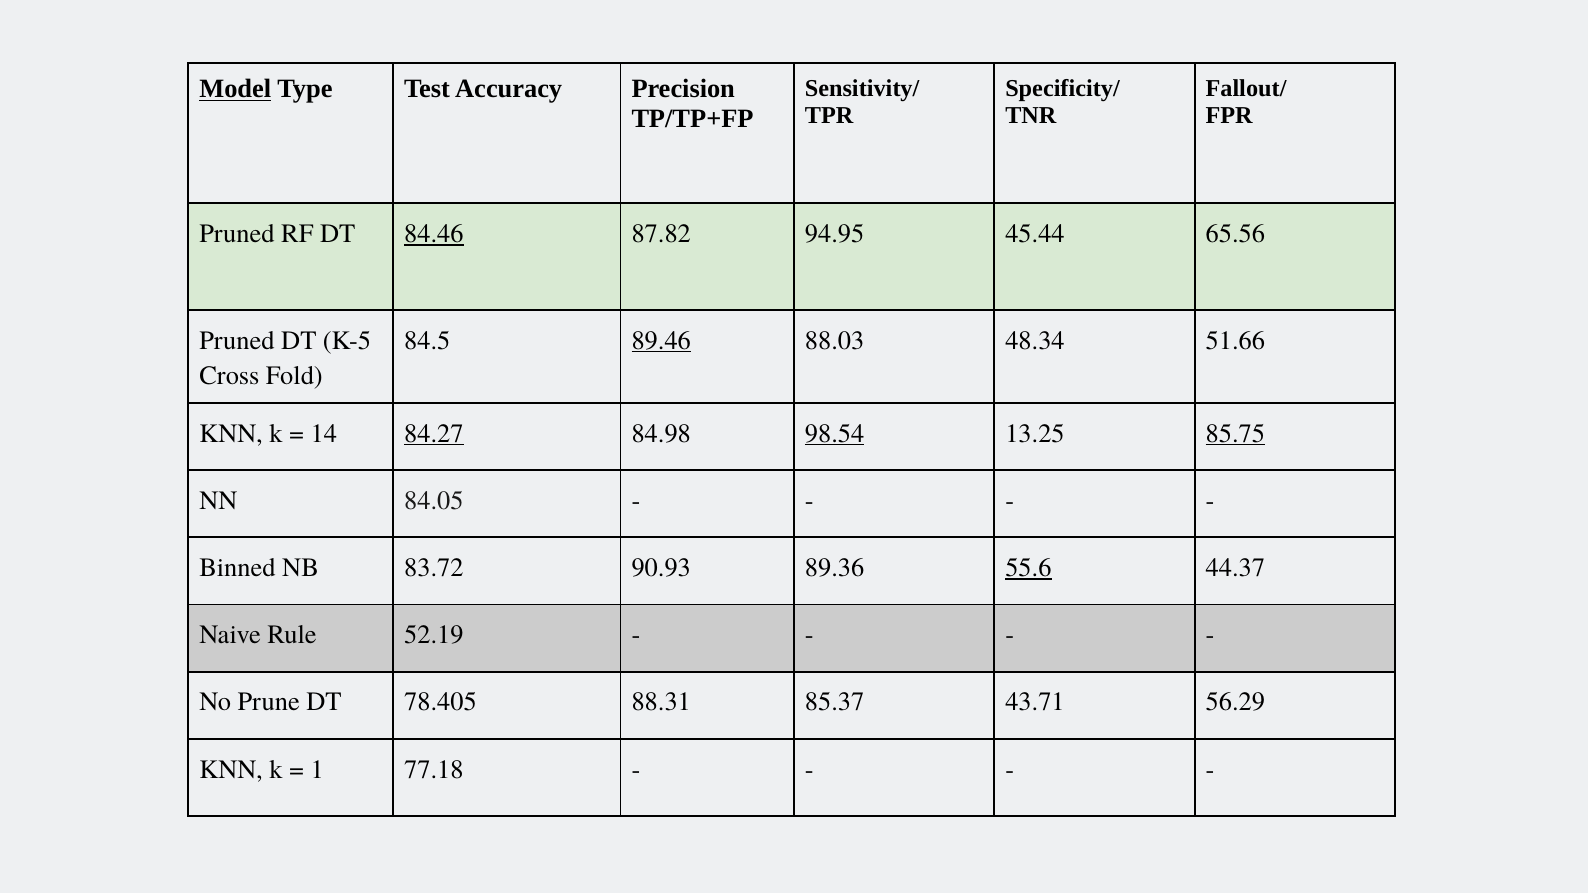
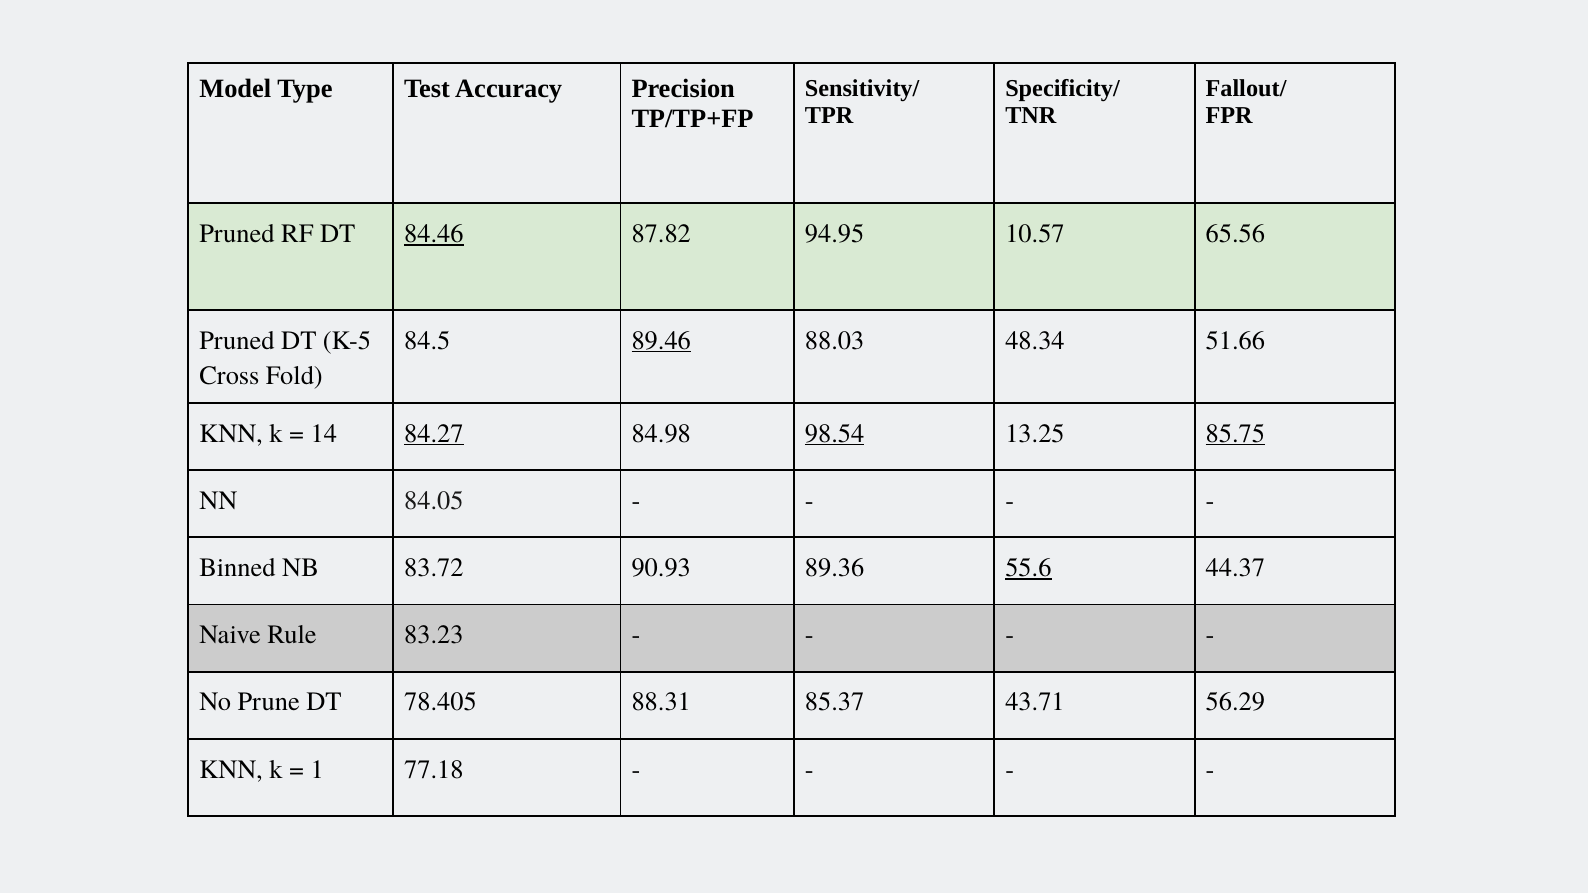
Model underline: present -> none
45.44: 45.44 -> 10.57
52.19: 52.19 -> 83.23
